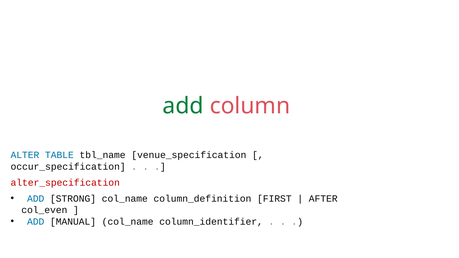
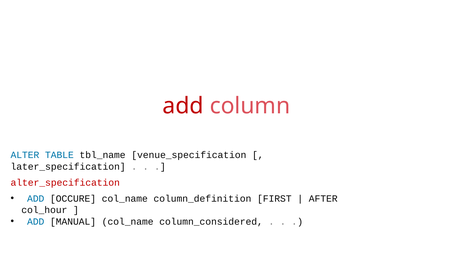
add at (183, 106) colour: green -> red
occur_specification: occur_specification -> later_specification
STRONG: STRONG -> OCCURE
col_even: col_even -> col_hour
column_identifier: column_identifier -> column_considered
